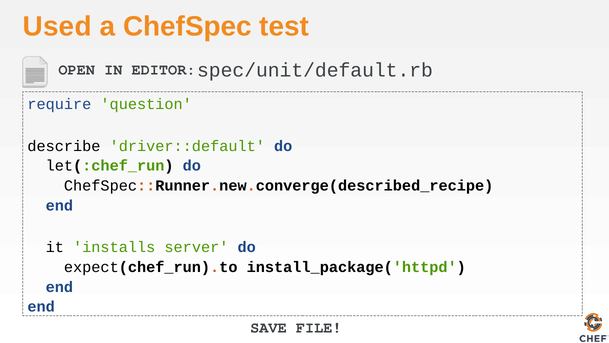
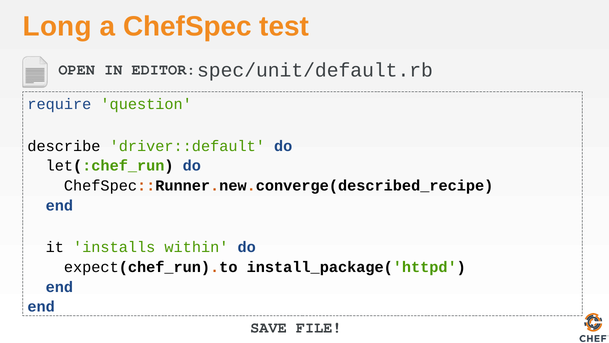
Used: Used -> Long
server: server -> within
